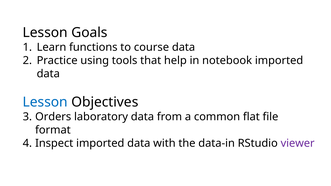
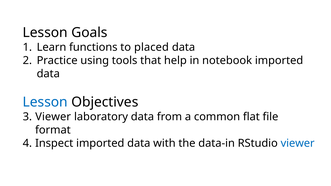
course: course -> placed
Orders at (53, 117): Orders -> Viewer
viewer at (298, 143) colour: purple -> blue
